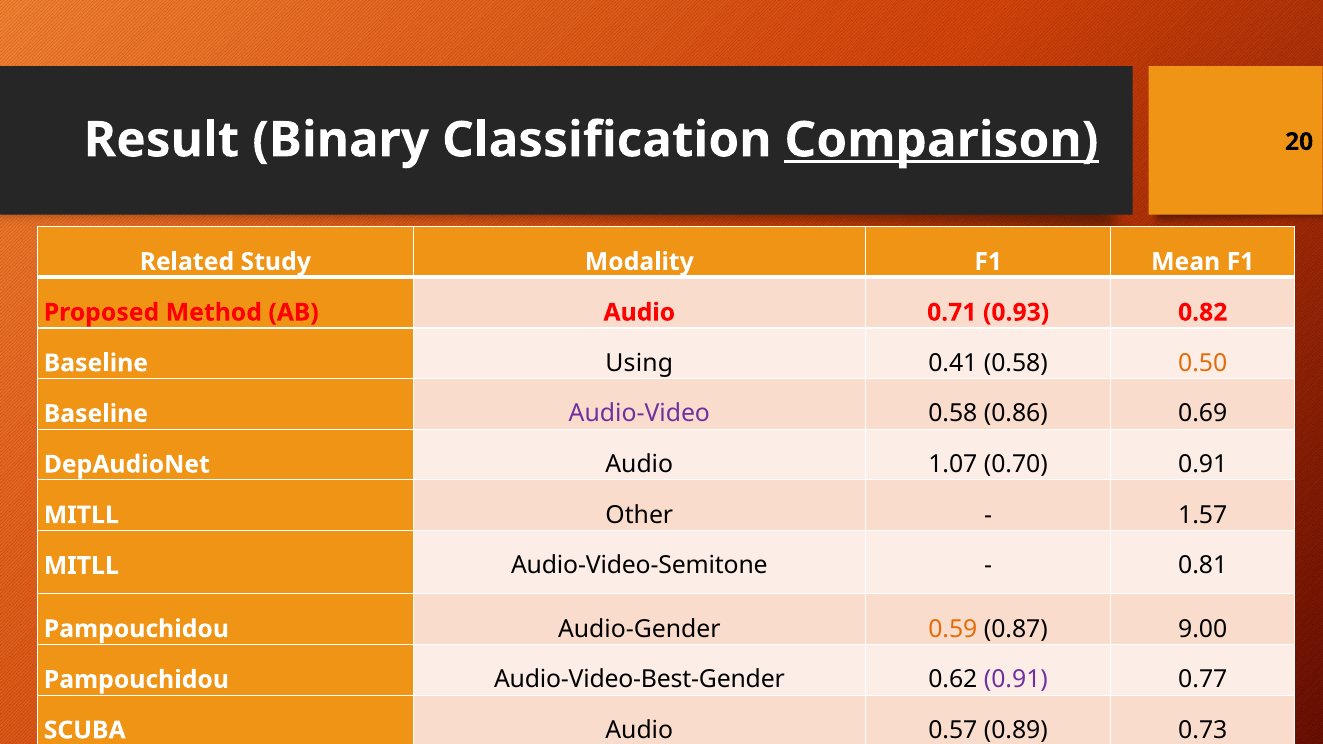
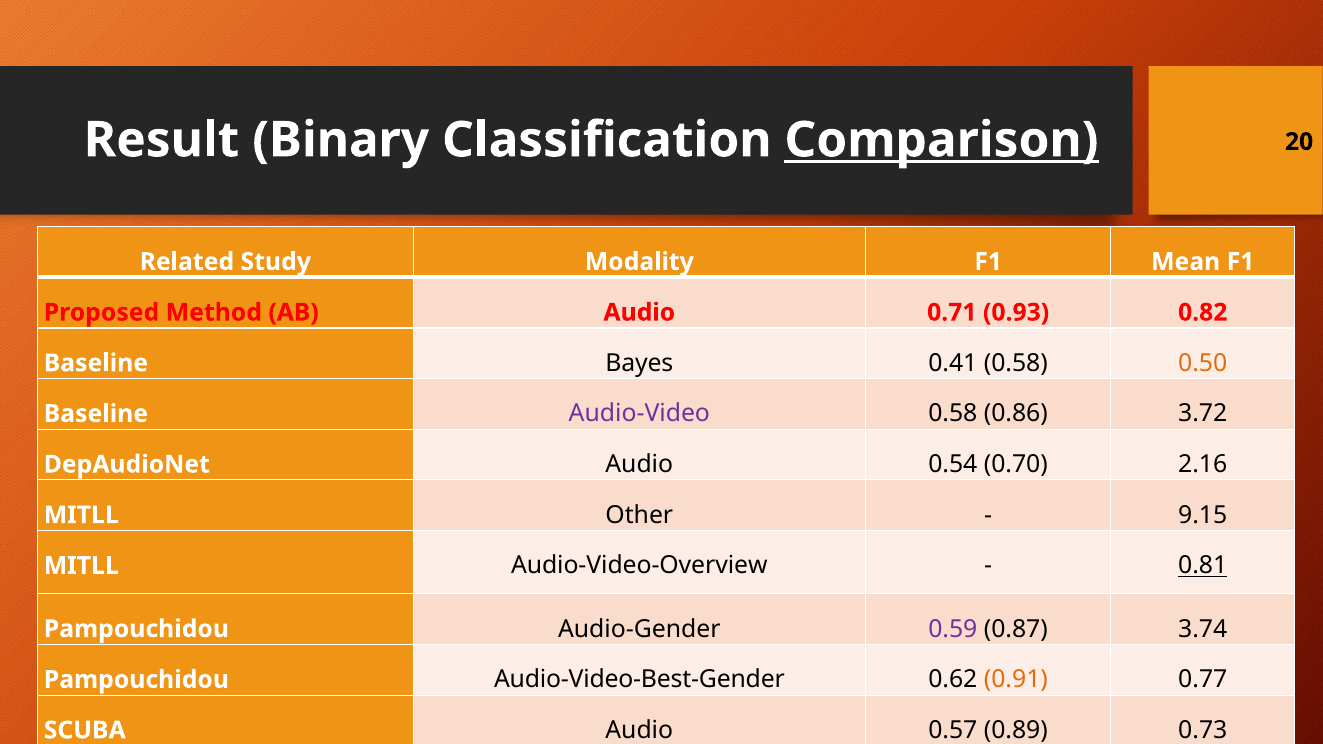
Using: Using -> Bayes
0.69: 0.69 -> 3.72
1.07: 1.07 -> 0.54
0.70 0.91: 0.91 -> 2.16
1.57: 1.57 -> 9.15
Audio-Video-Semitone: Audio-Video-Semitone -> Audio-Video-Overview
0.81 underline: none -> present
0.59 colour: orange -> purple
9.00: 9.00 -> 3.74
0.91 at (1016, 680) colour: purple -> orange
